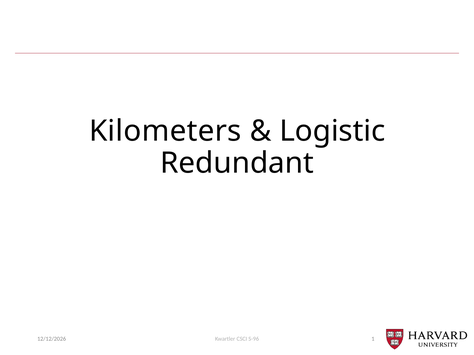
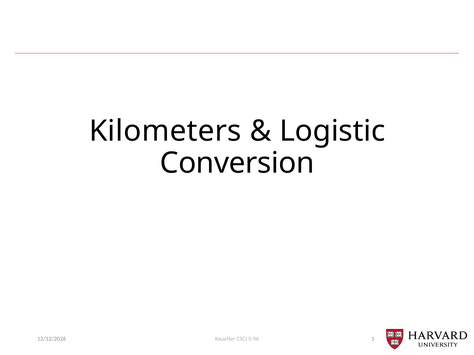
Redundant: Redundant -> Conversion
